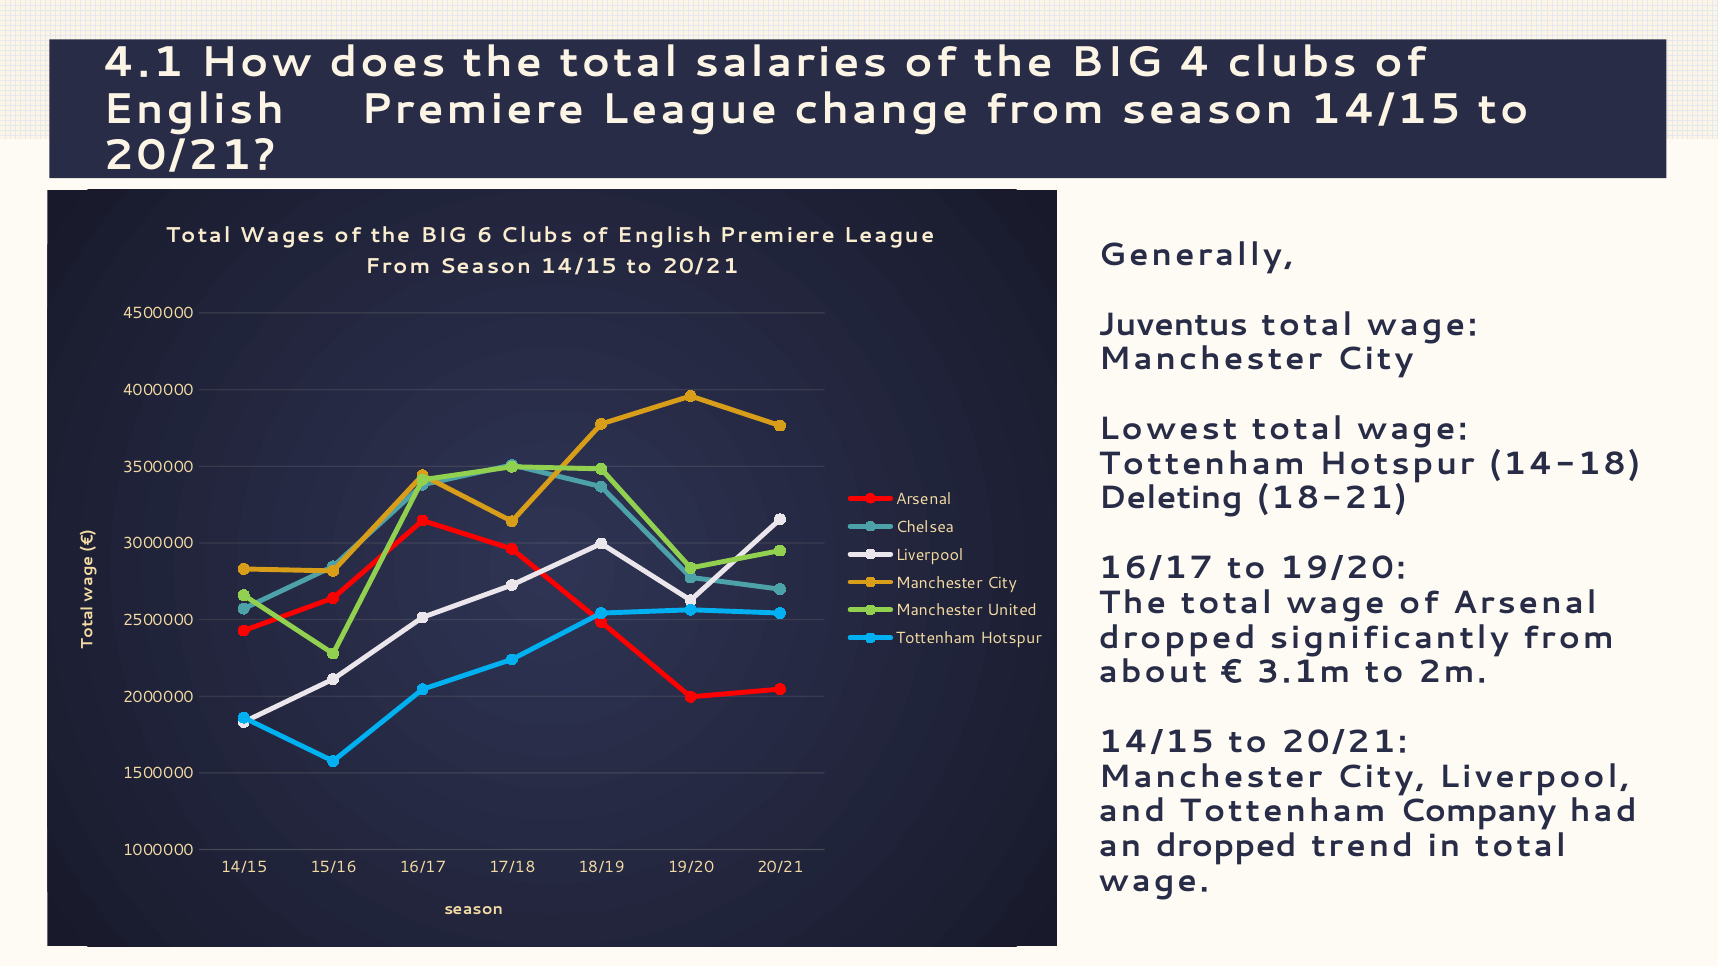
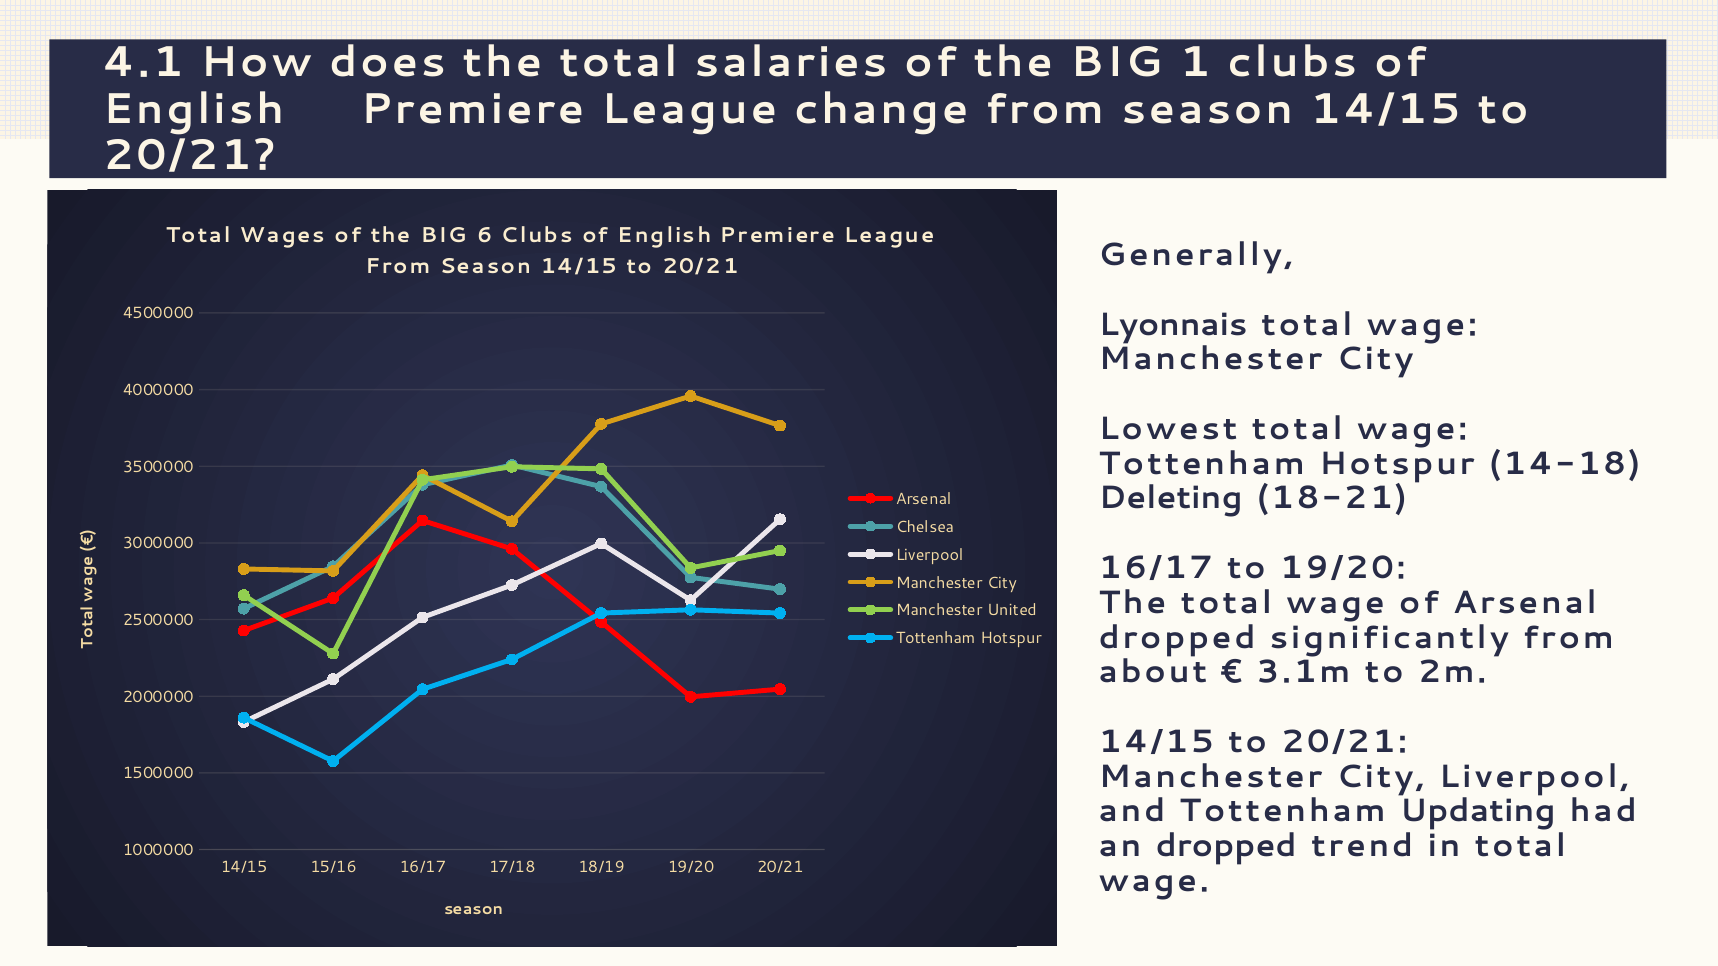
4: 4 -> 1
Juventus: Juventus -> Lyonnais
Company: Company -> Updating
